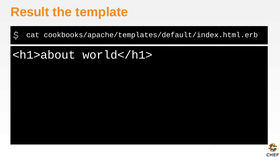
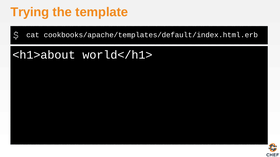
Result: Result -> Trying
